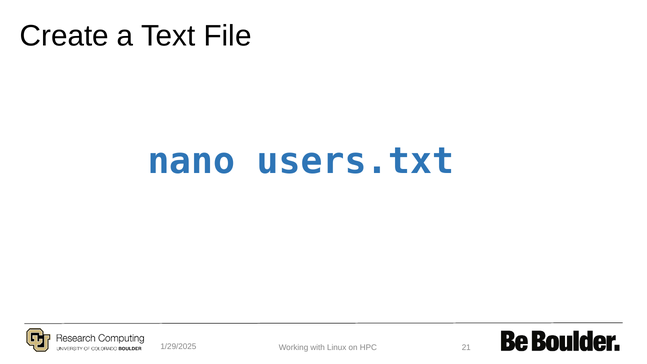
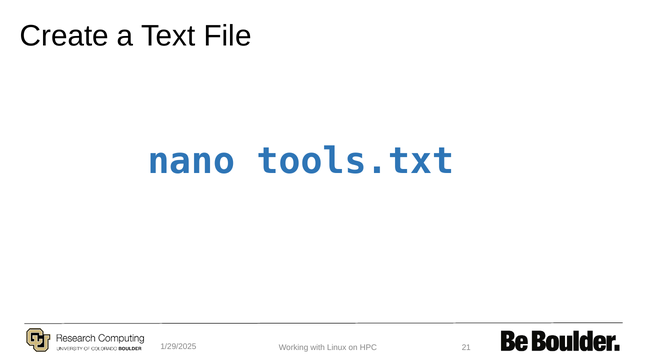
users.txt: users.txt -> tools.txt
